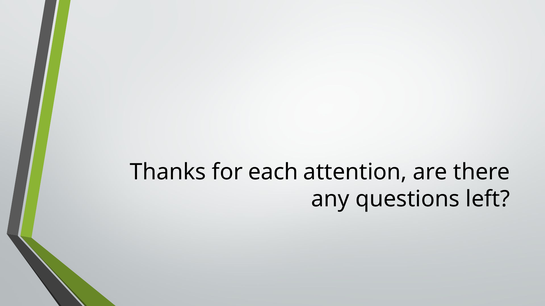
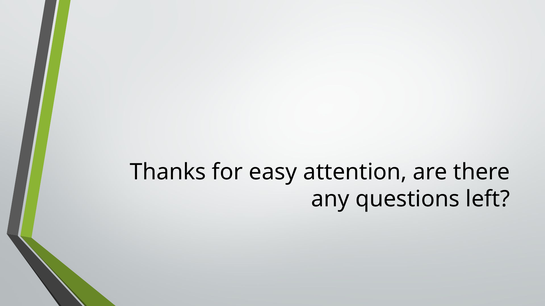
each: each -> easy
